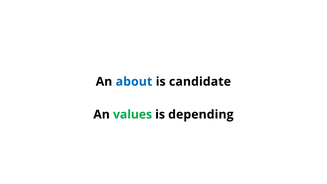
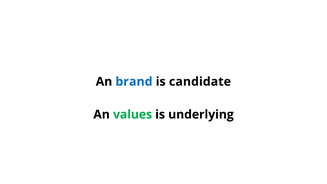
about: about -> brand
depending: depending -> underlying
